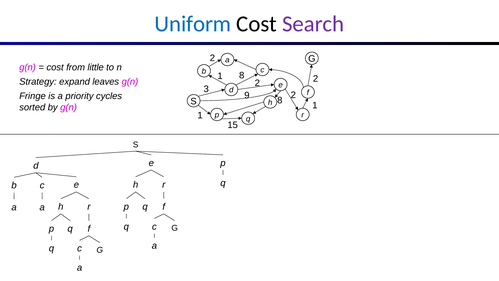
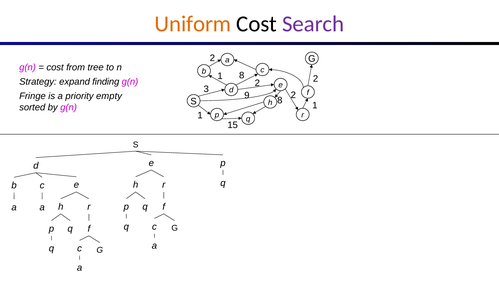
Uniform colour: blue -> orange
little: little -> tree
leaves: leaves -> finding
cycles: cycles -> empty
